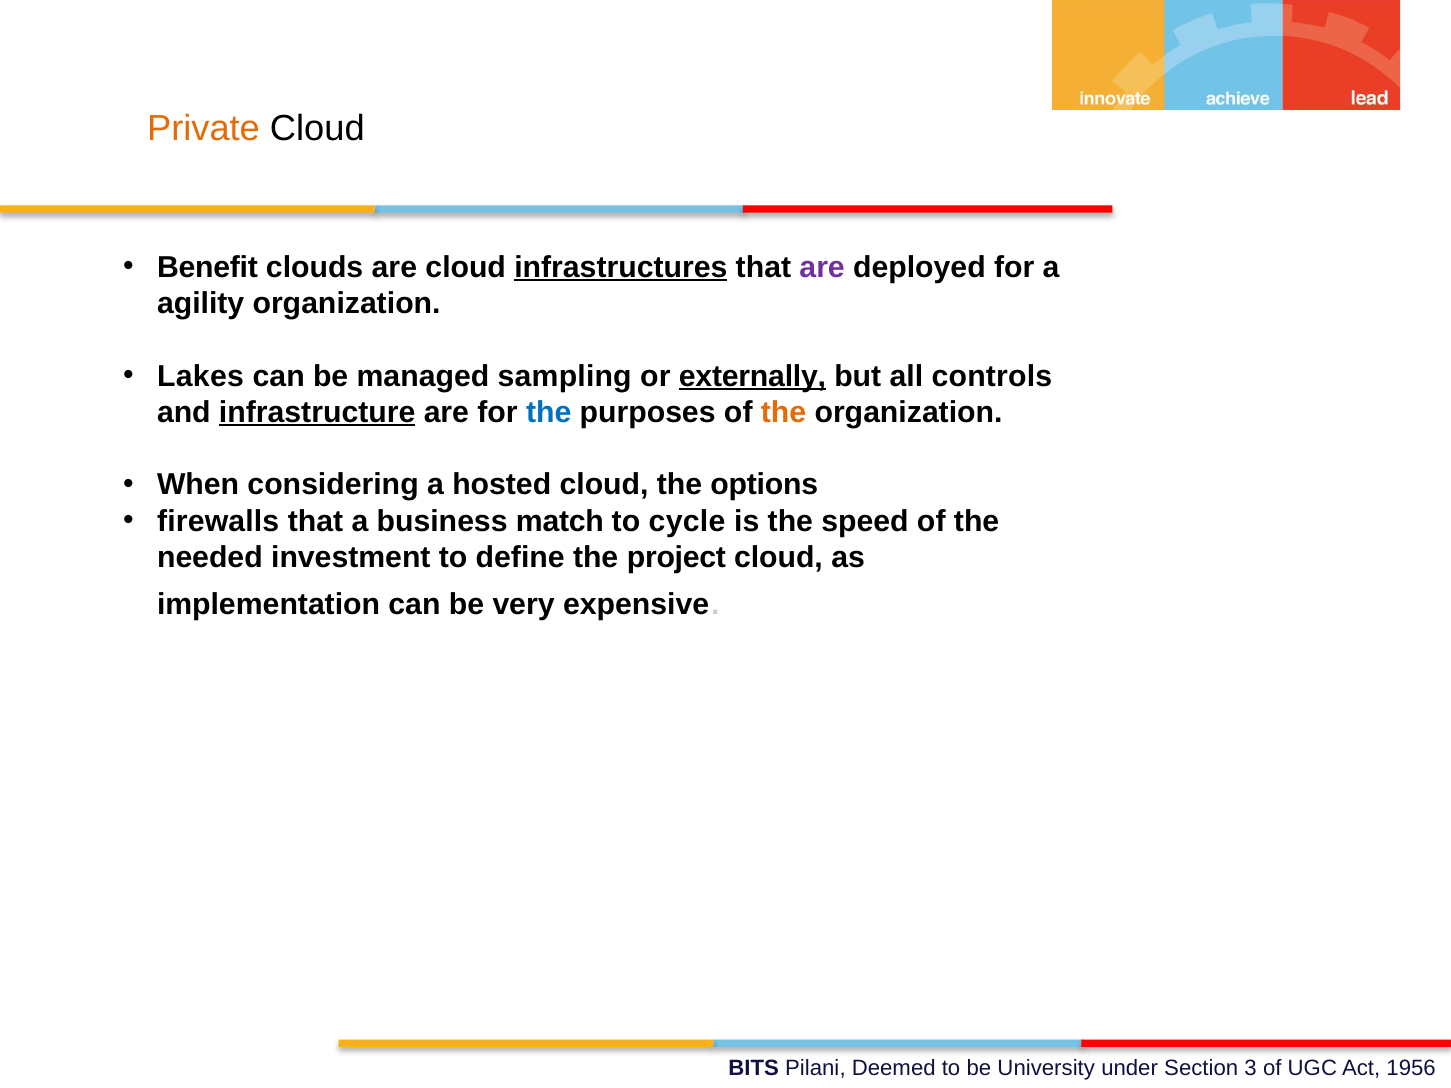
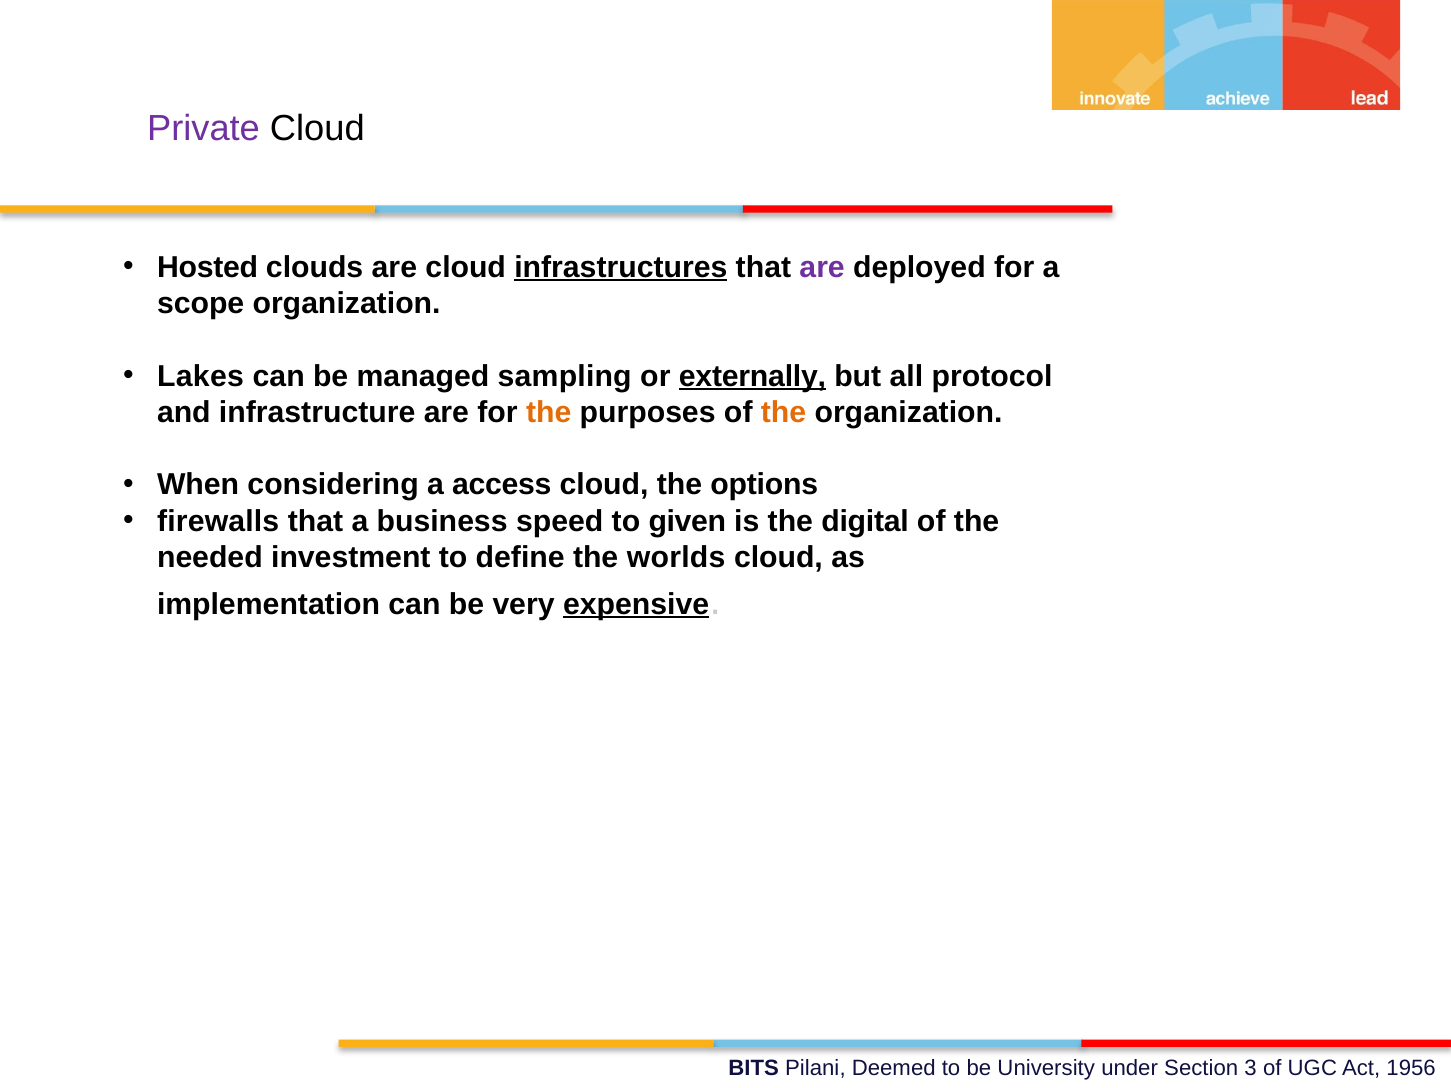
Private colour: orange -> purple
Benefit: Benefit -> Hosted
agility: agility -> scope
controls: controls -> protocol
infrastructure underline: present -> none
the at (549, 412) colour: blue -> orange
hosted: hosted -> access
match: match -> speed
cycle: cycle -> given
speed: speed -> digital
project: project -> worlds
expensive underline: none -> present
